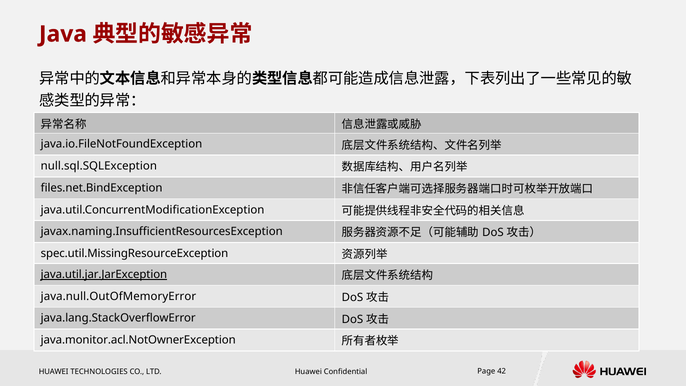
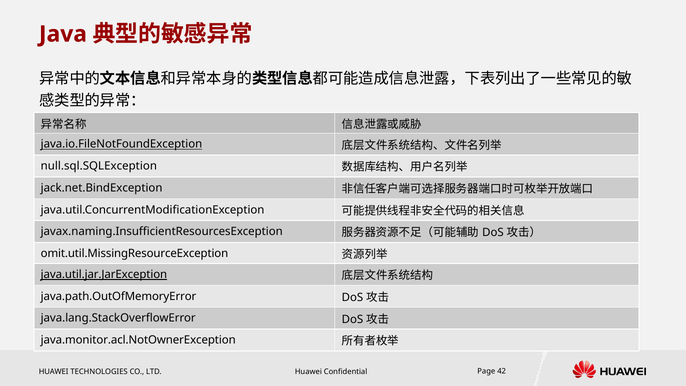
java.io.FileNotFoundException underline: none -> present
files.net.BindException: files.net.BindException -> jack.net.BindException
spec.util.MissingResourceException: spec.util.MissingResourceException -> omit.util.MissingResourceException
java.null.OutOfMemoryError: java.null.OutOfMemoryError -> java.path.OutOfMemoryError
